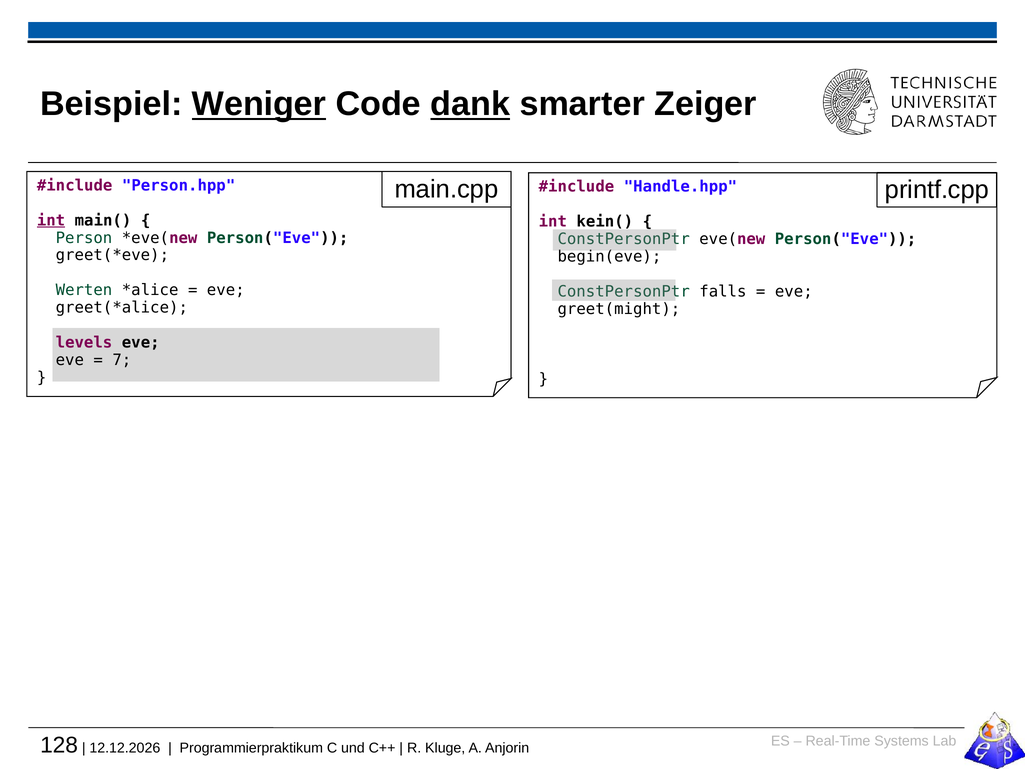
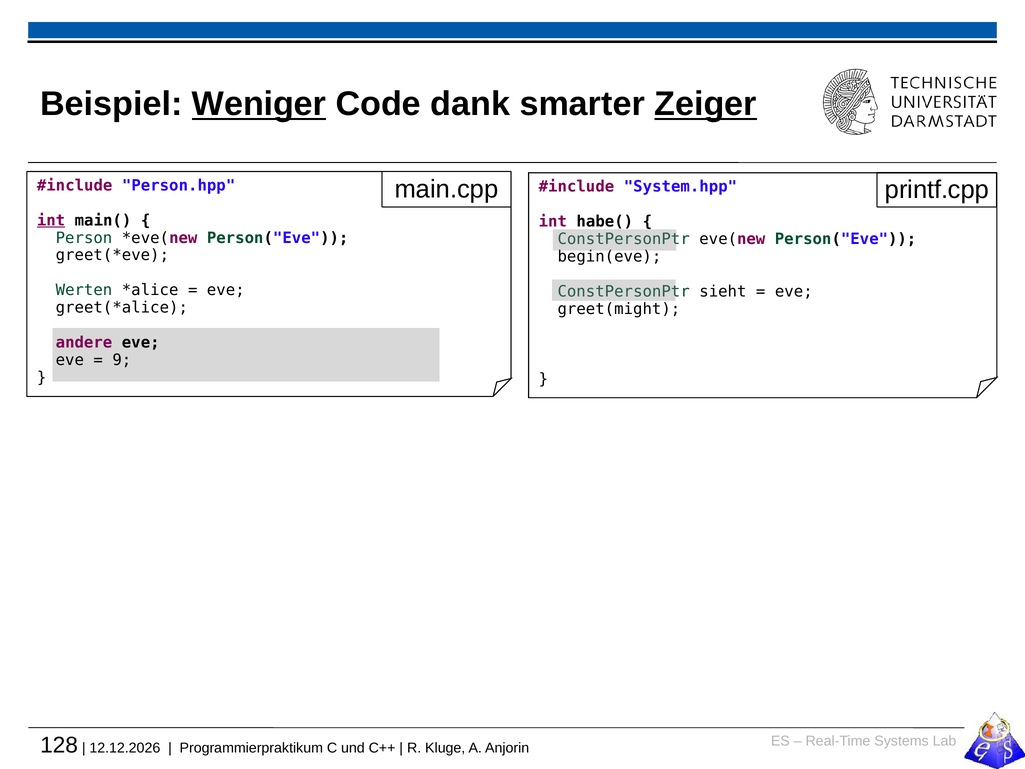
dank underline: present -> none
Zeiger underline: none -> present
Handle.hpp: Handle.hpp -> System.hpp
kein(: kein( -> habe(
falls: falls -> sieht
levels: levels -> andere
7: 7 -> 9
